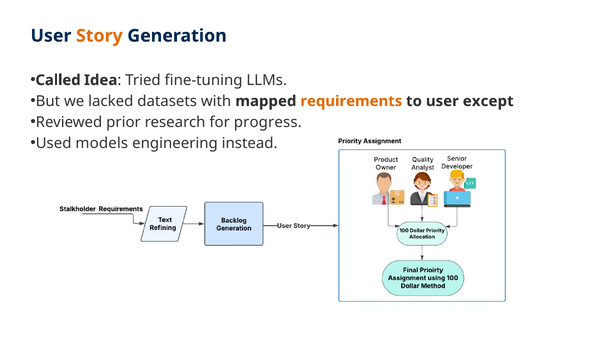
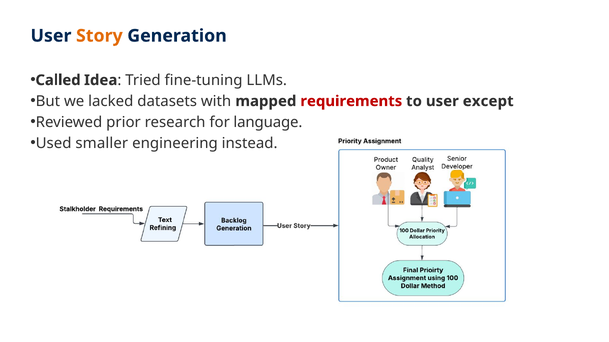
requirements colour: orange -> red
progress: progress -> language
models: models -> smaller
